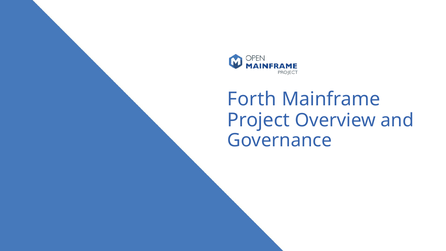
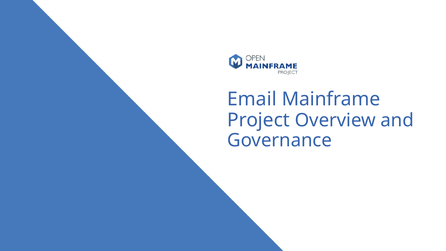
Forth: Forth -> Email
